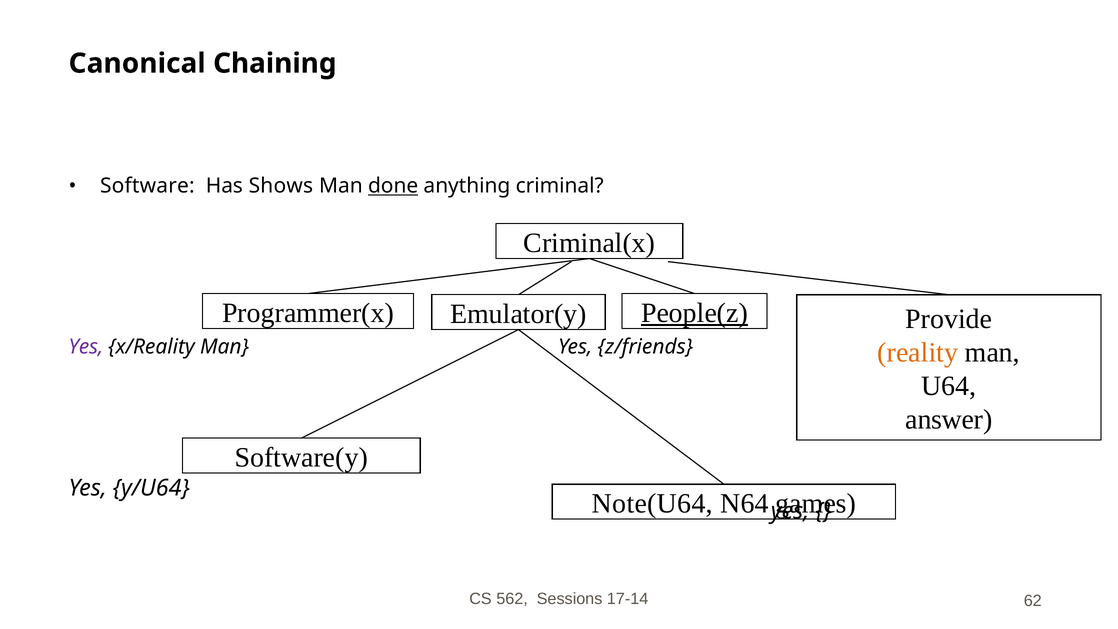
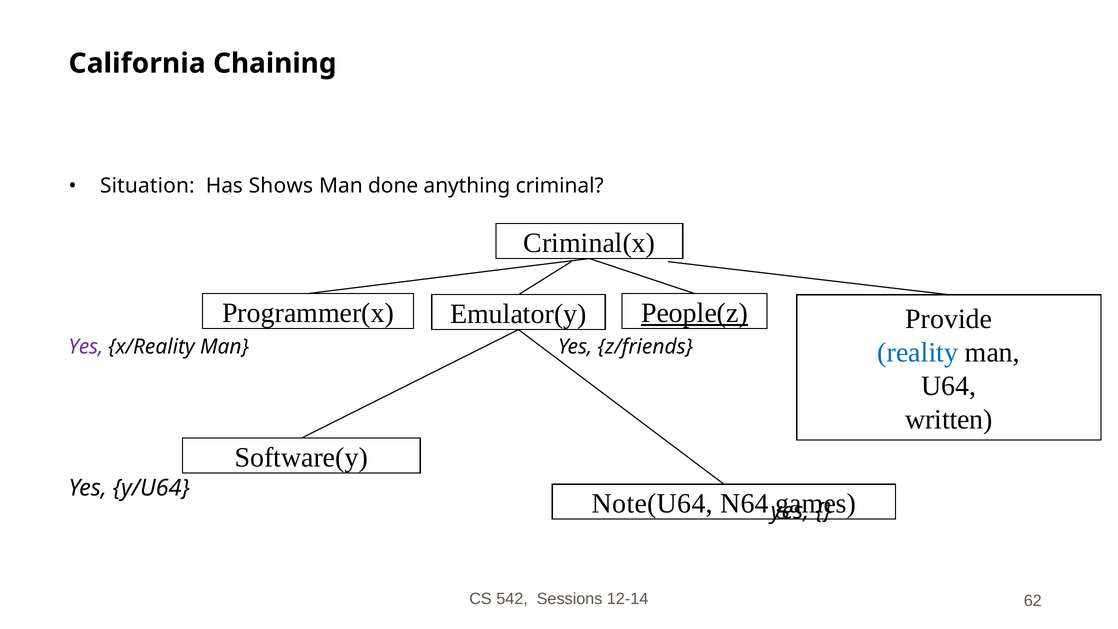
Canonical: Canonical -> California
Software: Software -> Situation
done underline: present -> none
reality colour: orange -> blue
answer: answer -> written
562: 562 -> 542
17-14: 17-14 -> 12-14
